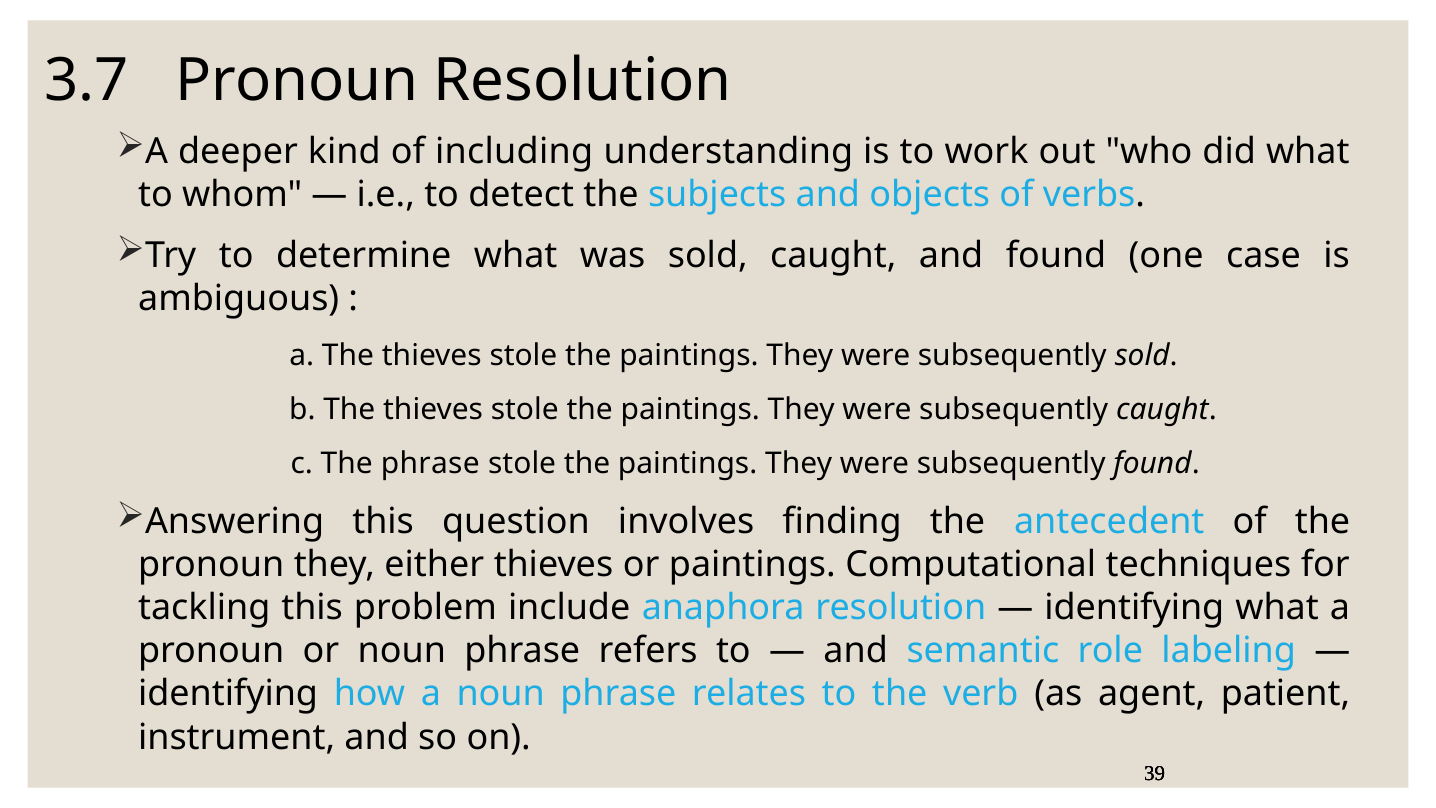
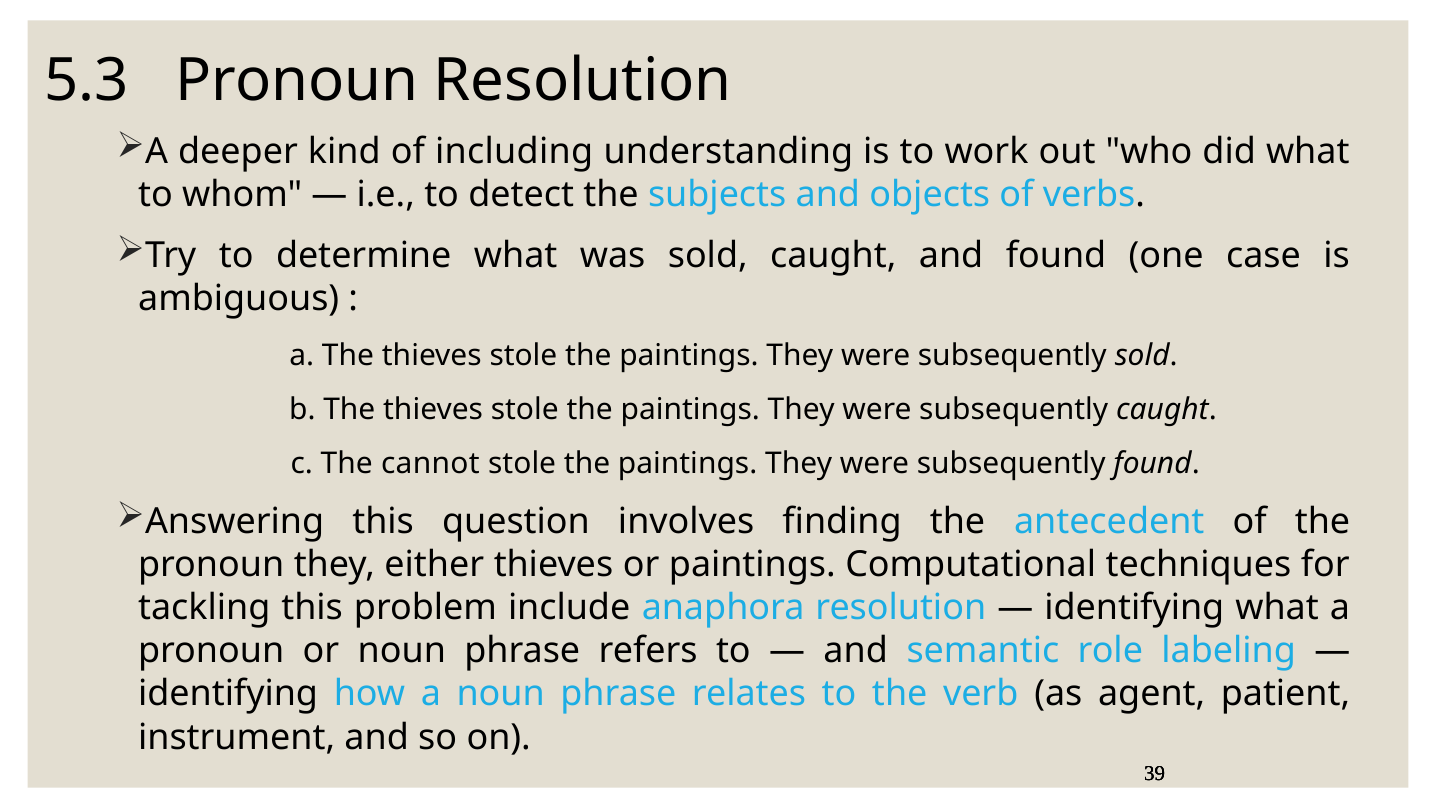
3.7: 3.7 -> 5.3
The phrase: phrase -> cannot
